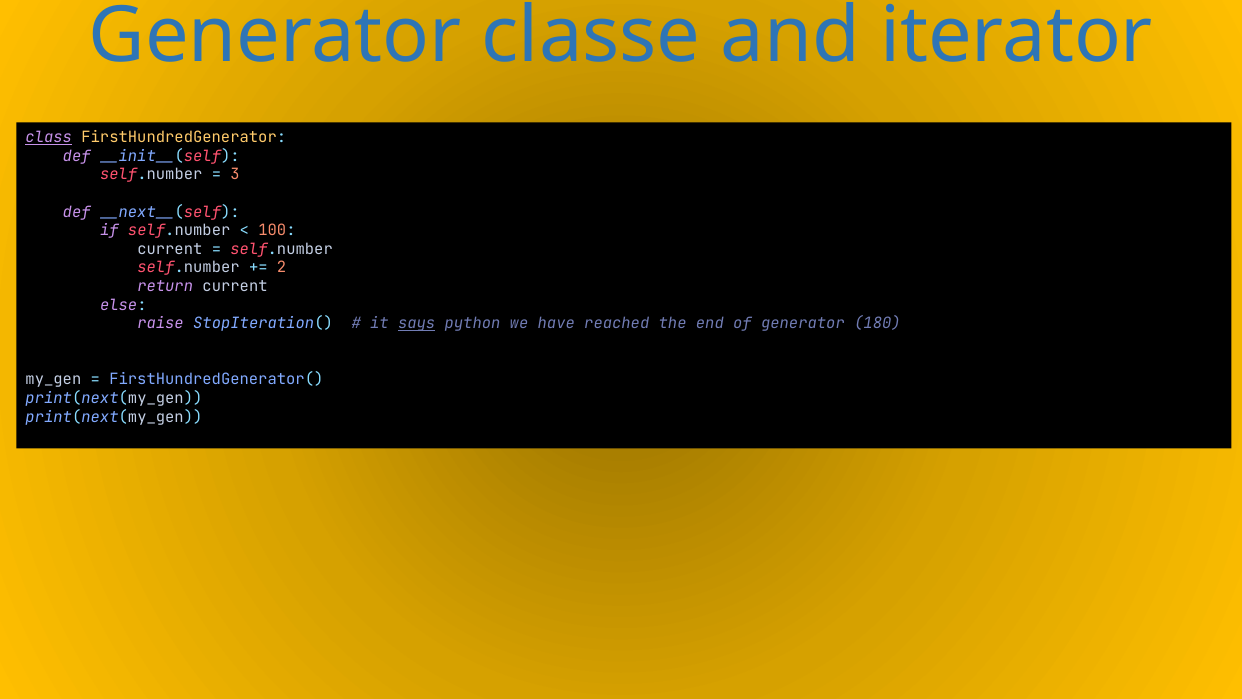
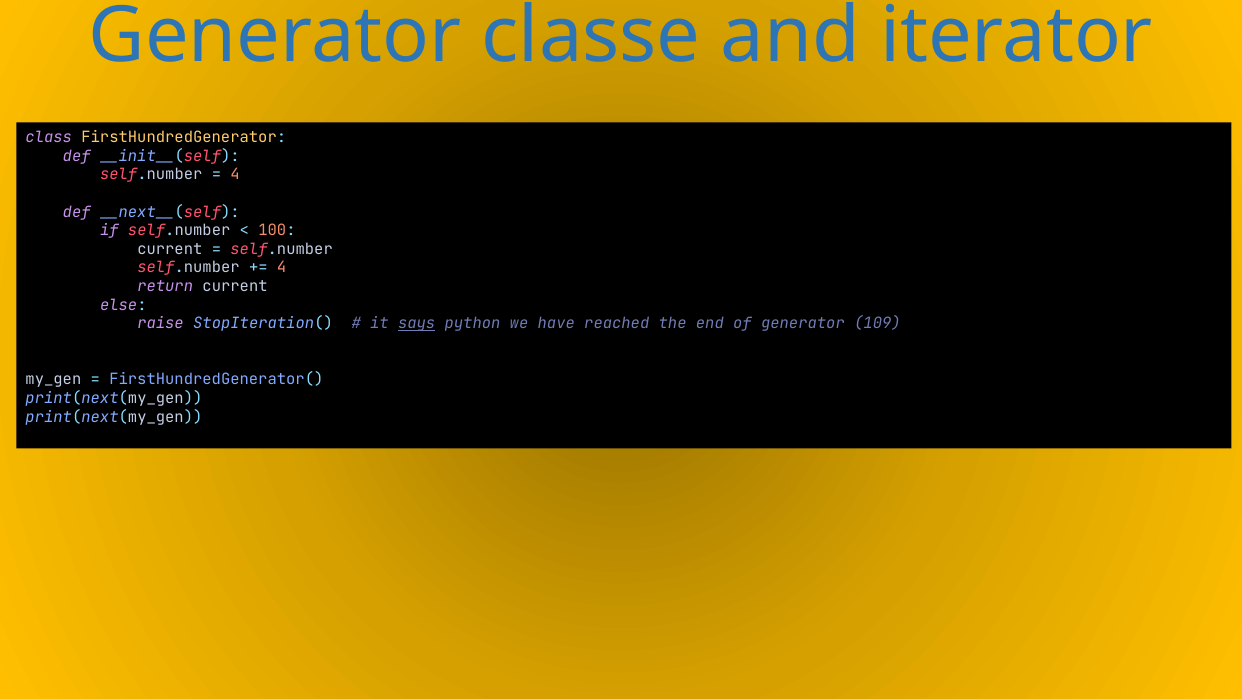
class underline: present -> none
3 at (235, 175): 3 -> 4
2 at (282, 268): 2 -> 4
180: 180 -> 109
